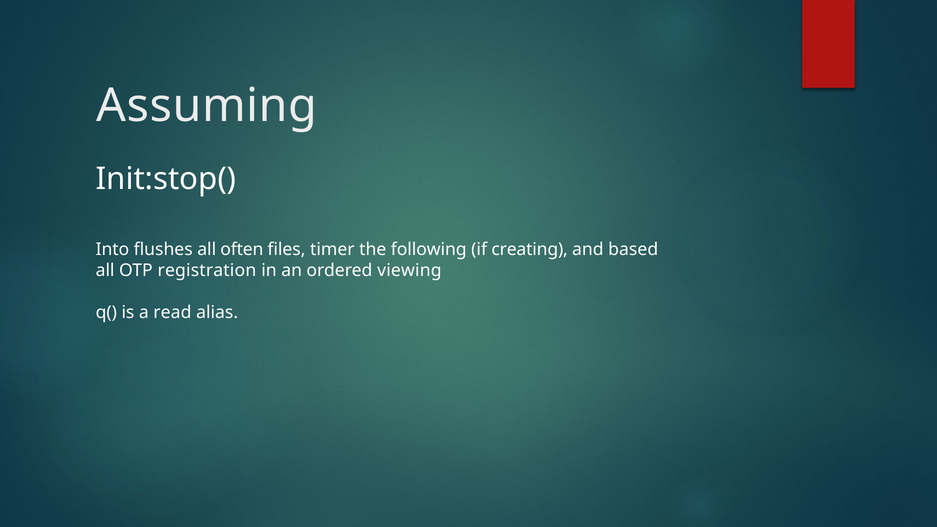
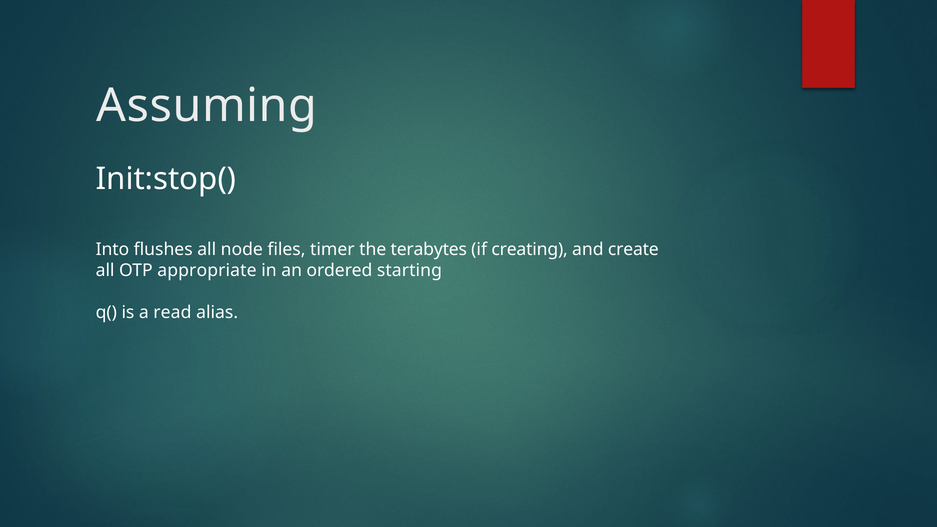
often: often -> node
following: following -> terabytes
based: based -> create
registration: registration -> appropriate
viewing: viewing -> starting
